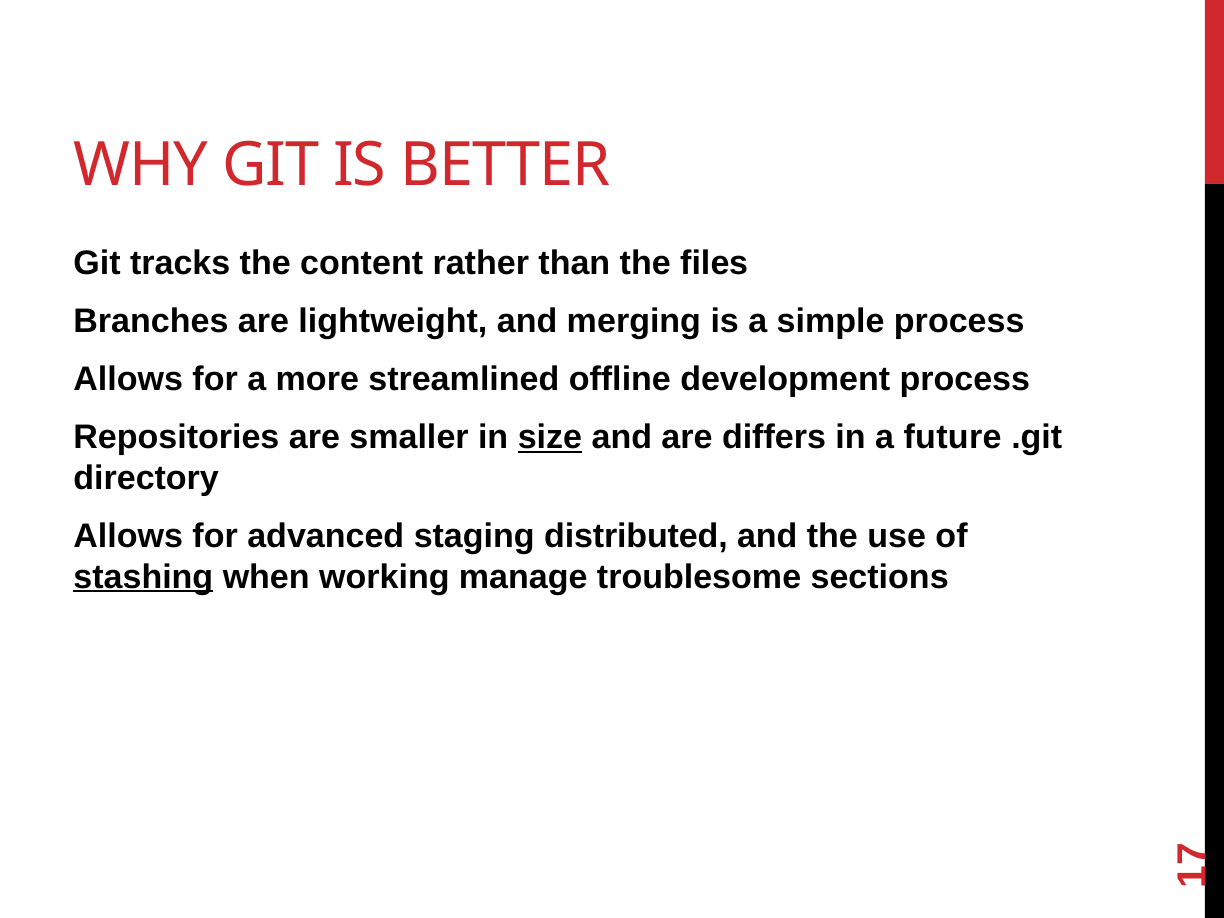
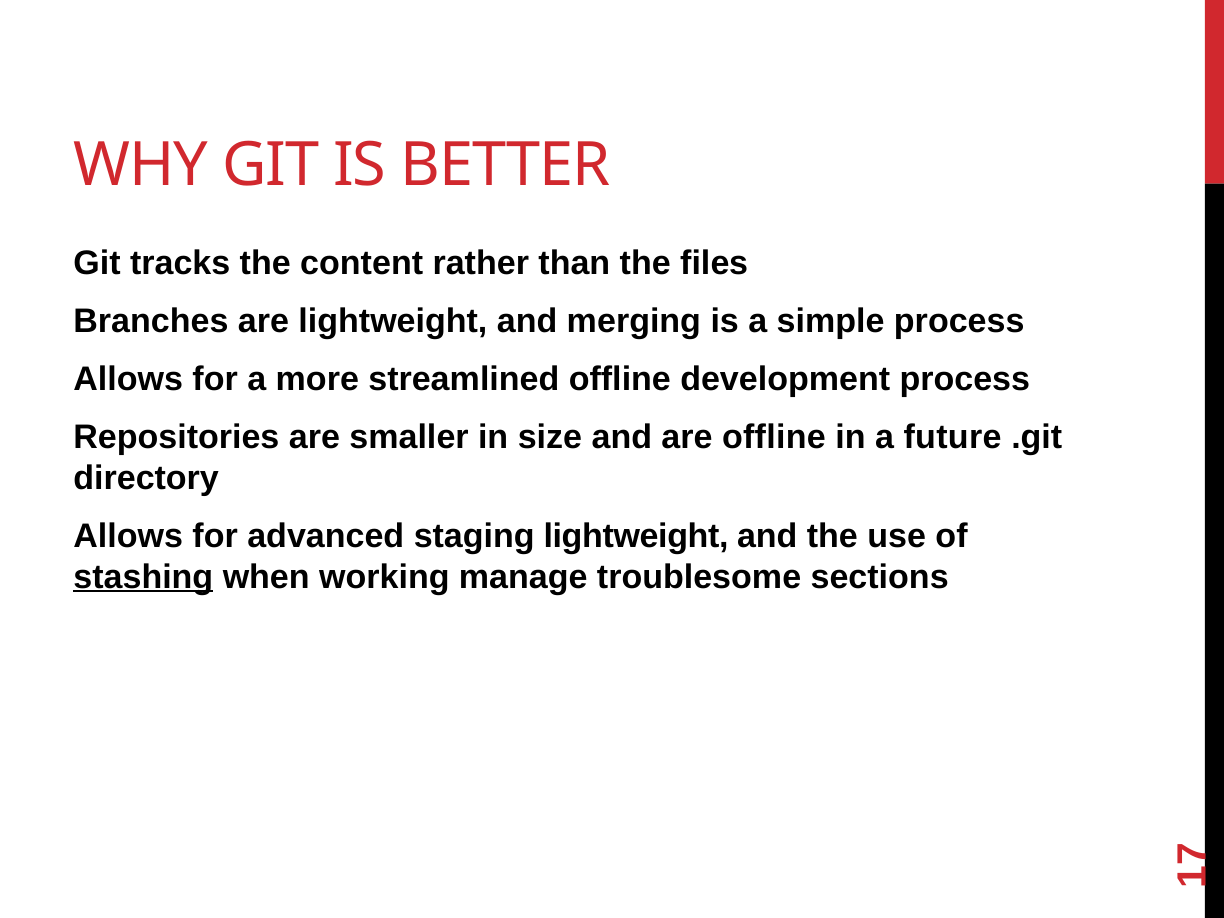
size underline: present -> none
are differs: differs -> offline
staging distributed: distributed -> lightweight
